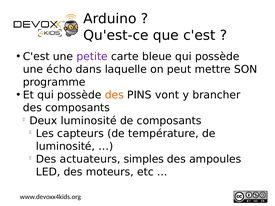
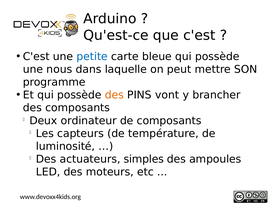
petite colour: purple -> blue
écho: écho -> nous
Deux luminosité: luminosité -> ordinateur
